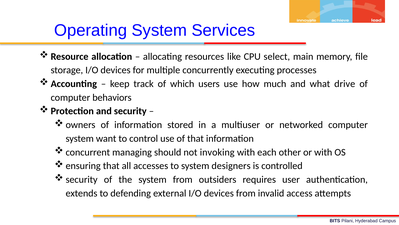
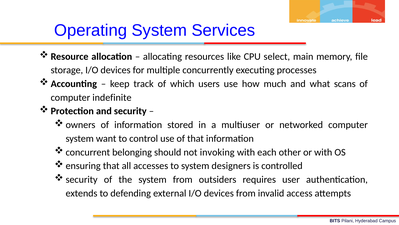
drive: drive -> scans
behaviors: behaviors -> indefinite
managing: managing -> belonging
